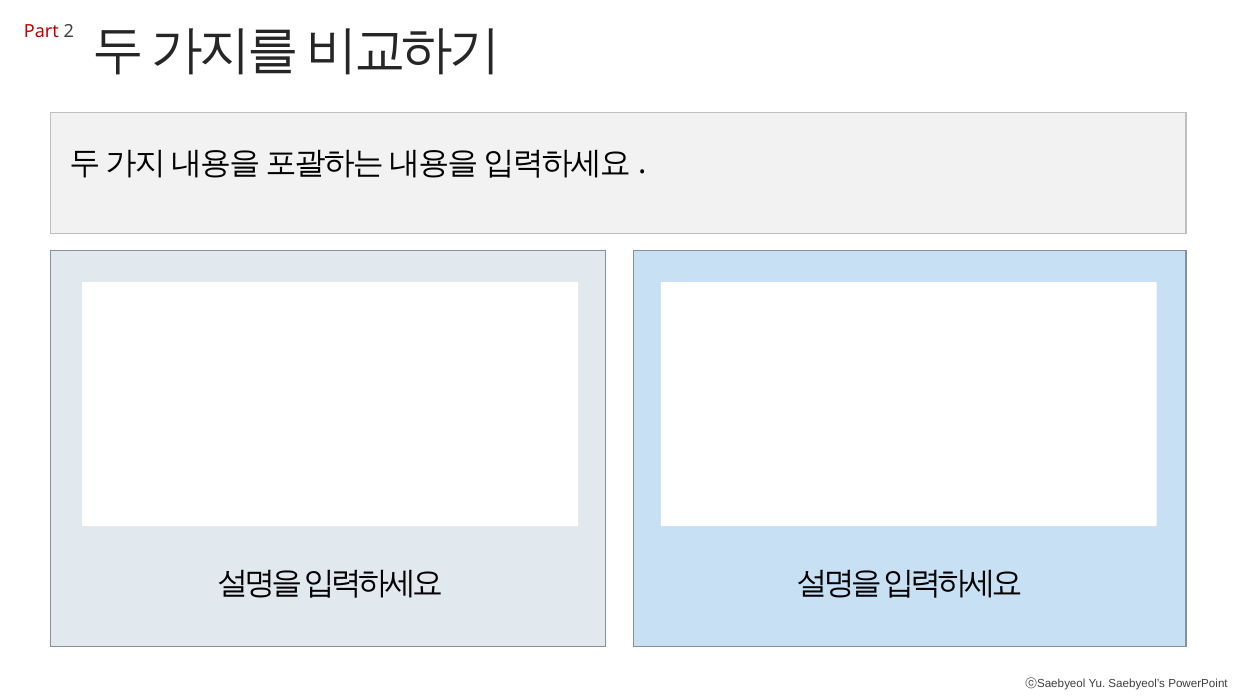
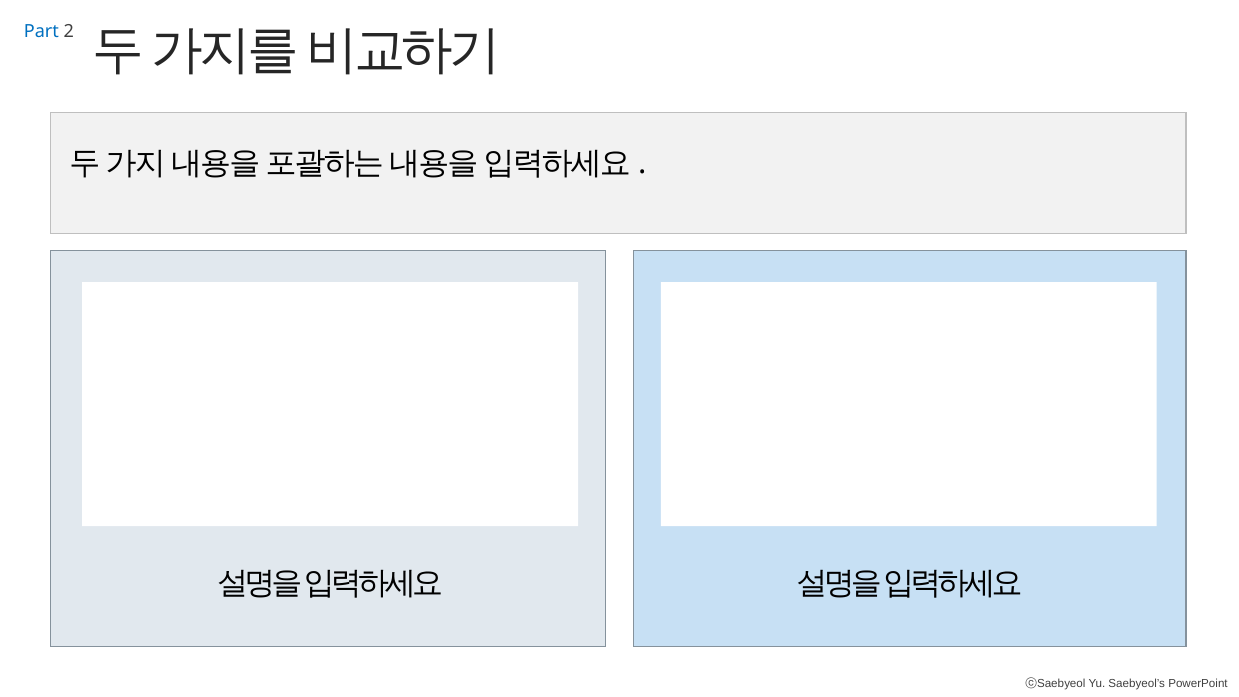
Part colour: red -> blue
